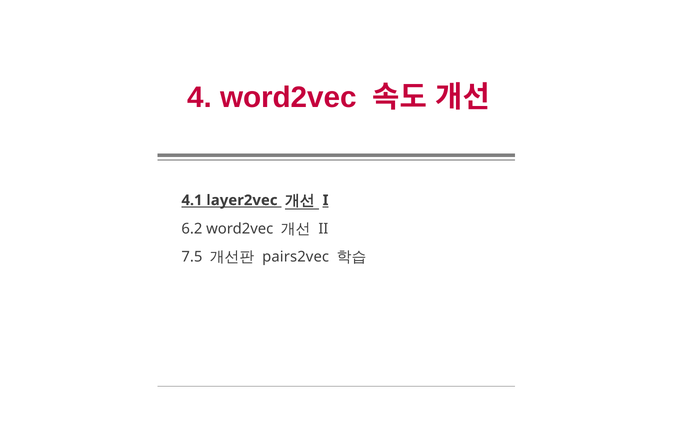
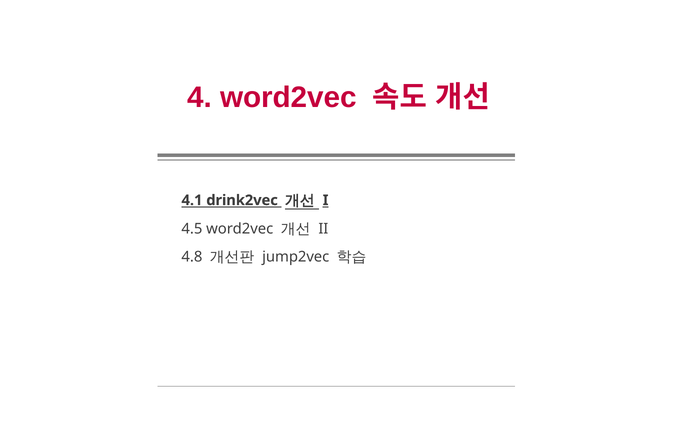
layer2vec: layer2vec -> drink2vec
6.2: 6.2 -> 4.5
7.5: 7.5 -> 4.8
pairs2vec: pairs2vec -> jump2vec
